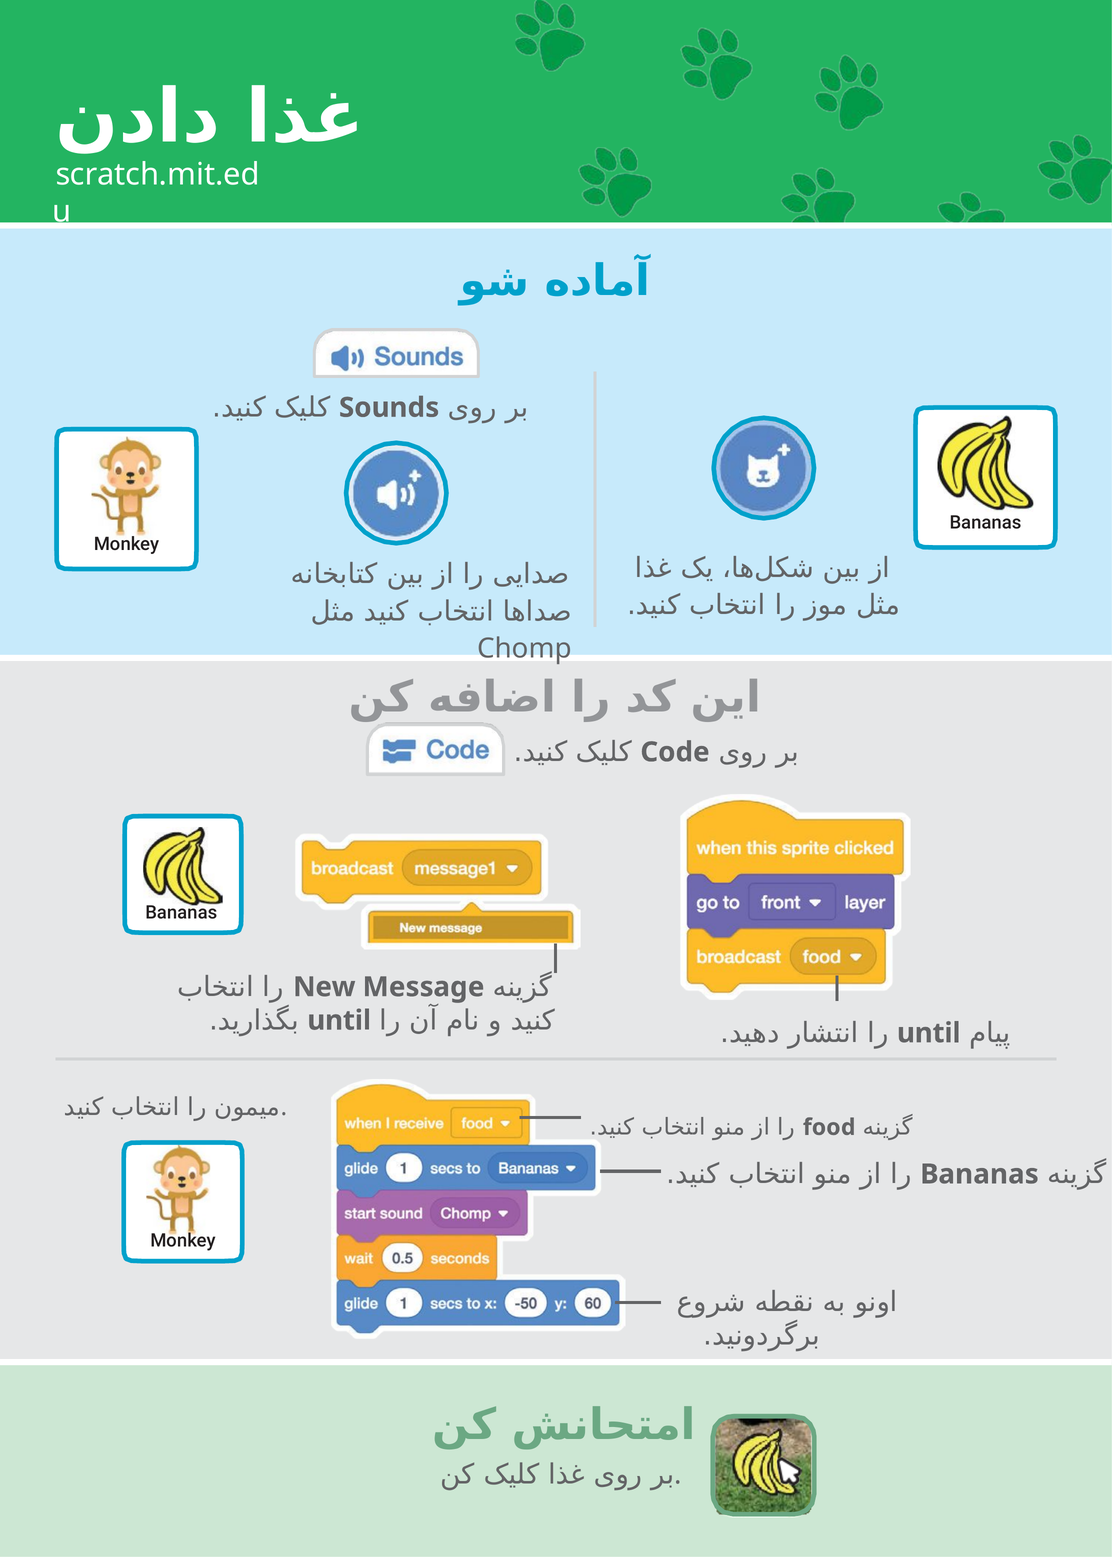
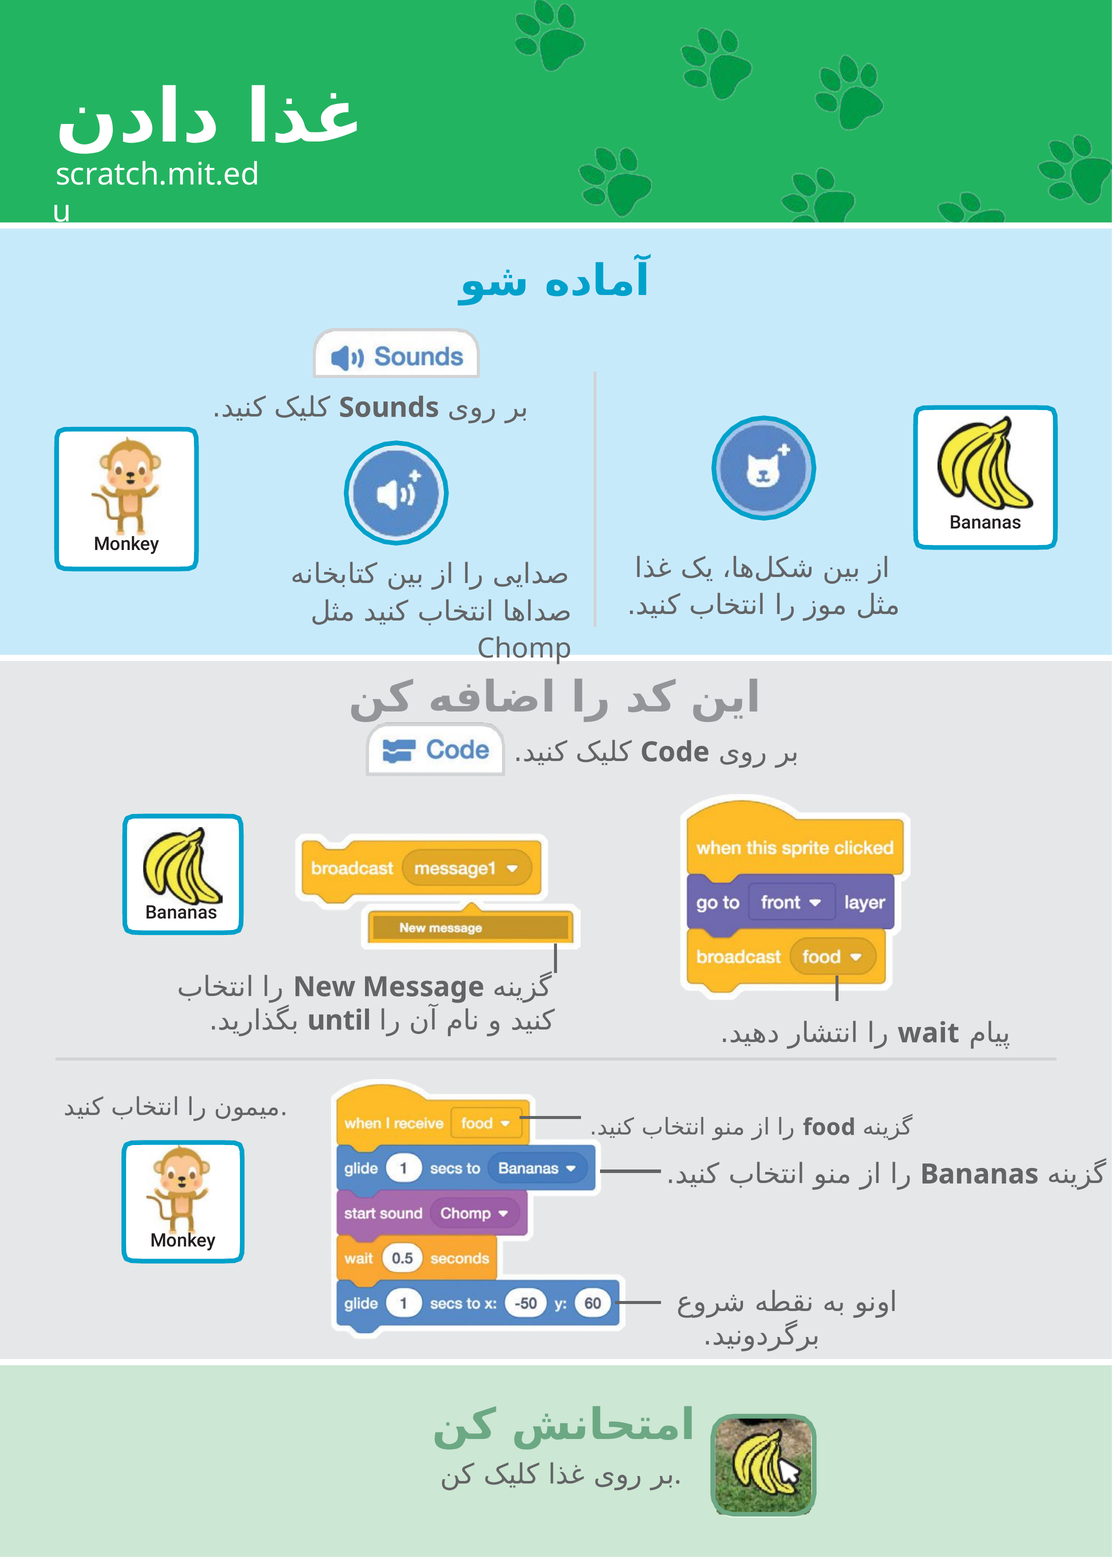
until at (929, 1033): until -> wait
